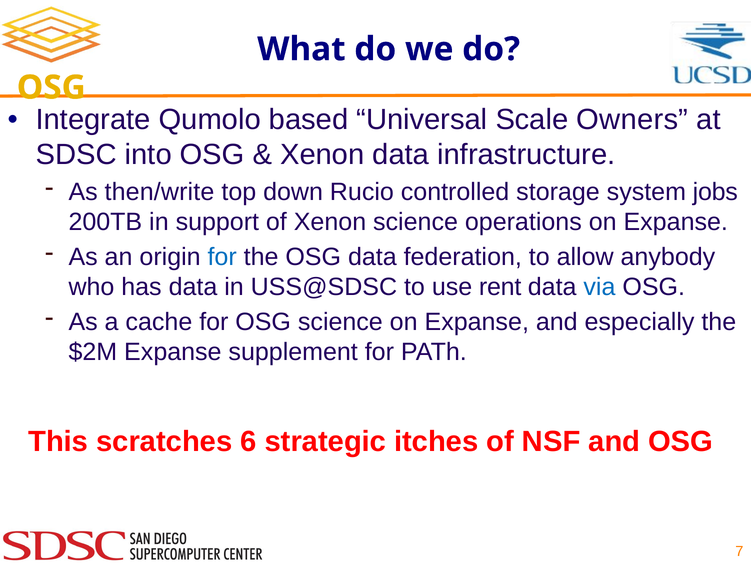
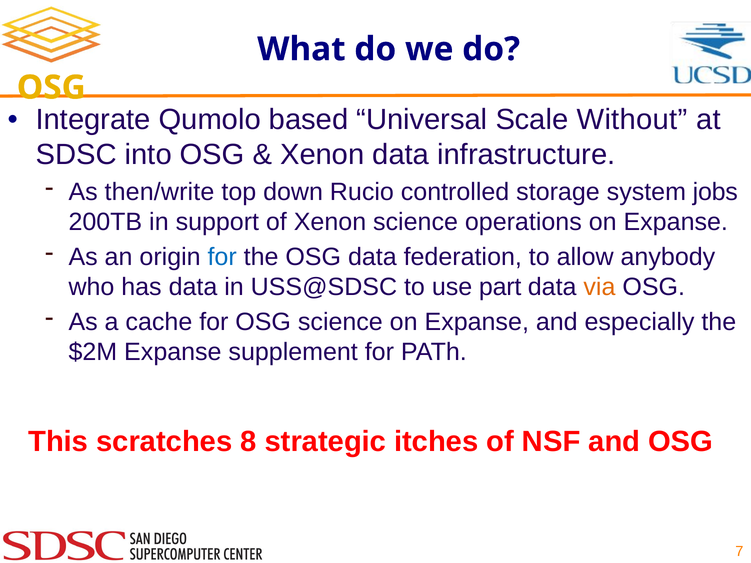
Owners: Owners -> Without
rent: rent -> part
via colour: blue -> orange
6: 6 -> 8
